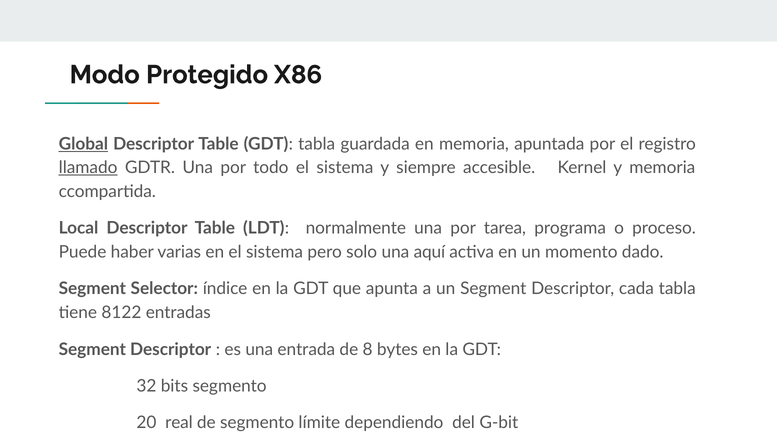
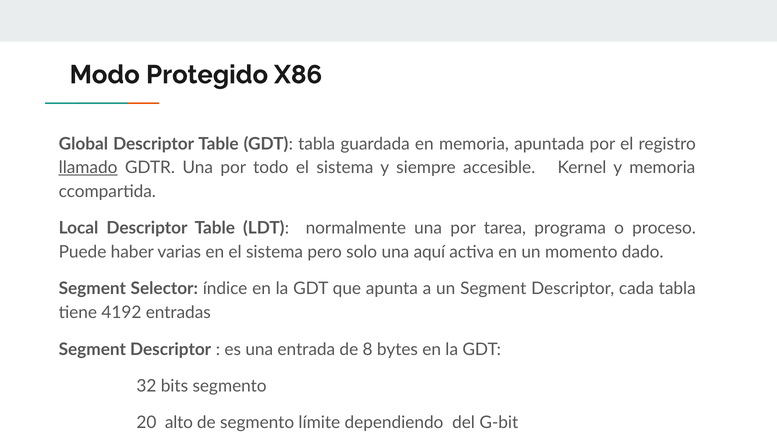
Global underline: present -> none
8122: 8122 -> 4192
real: real -> alto
